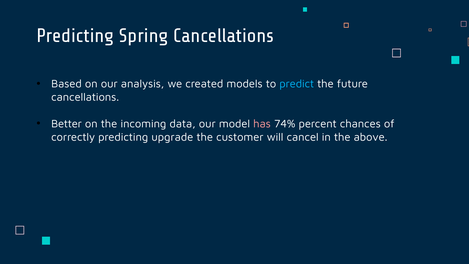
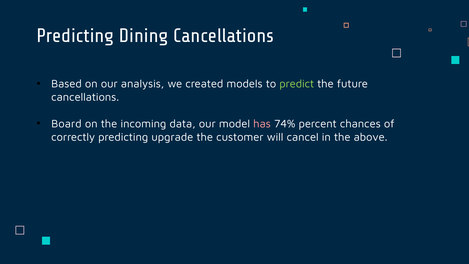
Spring: Spring -> Dining
predict colour: light blue -> light green
Better: Better -> Board
